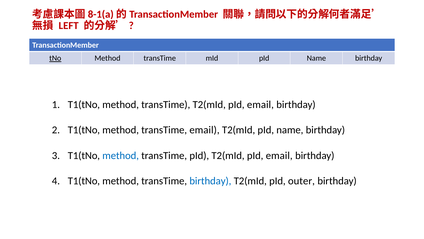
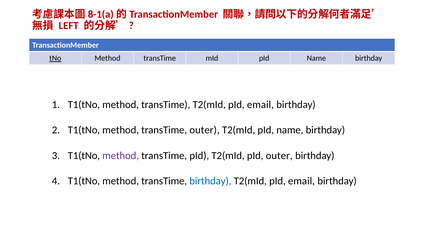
transTime email: email -> outer
method at (121, 155) colour: blue -> purple
pId T2(mId pId email: email -> outer
outer at (301, 181): outer -> email
